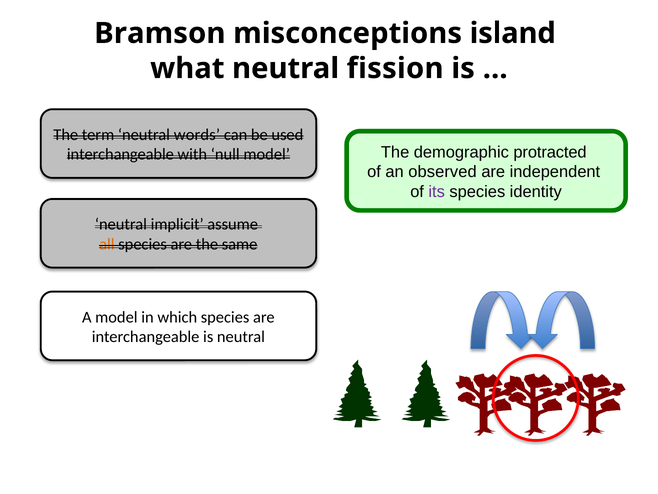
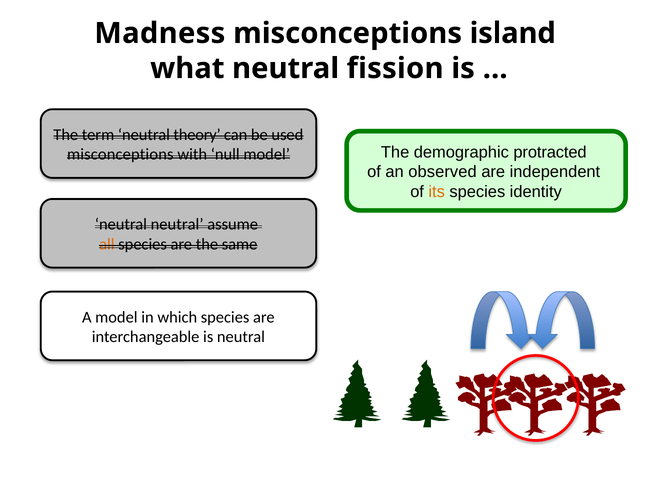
Bramson: Bramson -> Madness
words: words -> theory
interchangeable at (120, 154): interchangeable -> misconceptions
its colour: purple -> orange
implicit at (177, 224): implicit -> neutral
